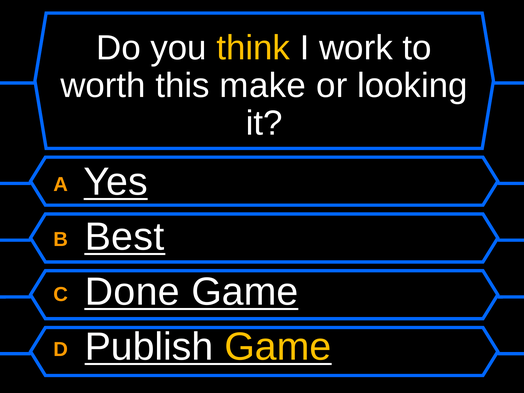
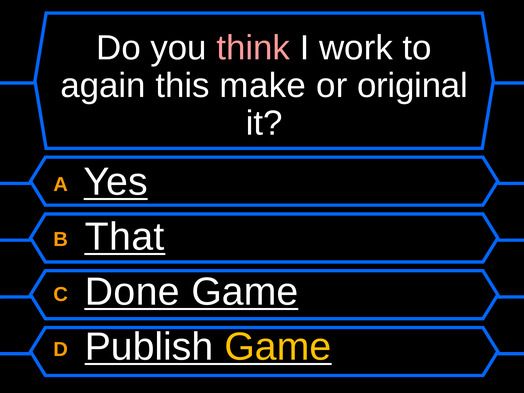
think colour: yellow -> pink
worth: worth -> again
looking: looking -> original
Best: Best -> That
